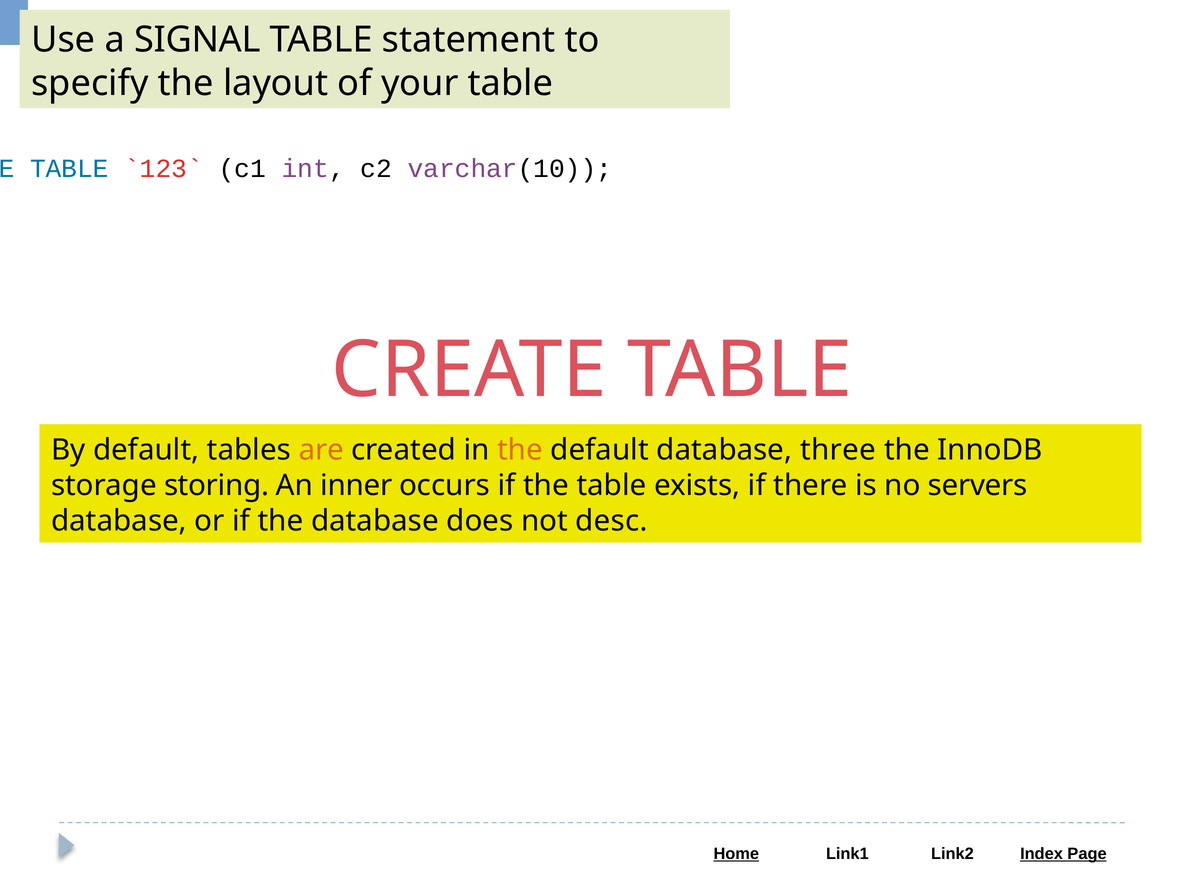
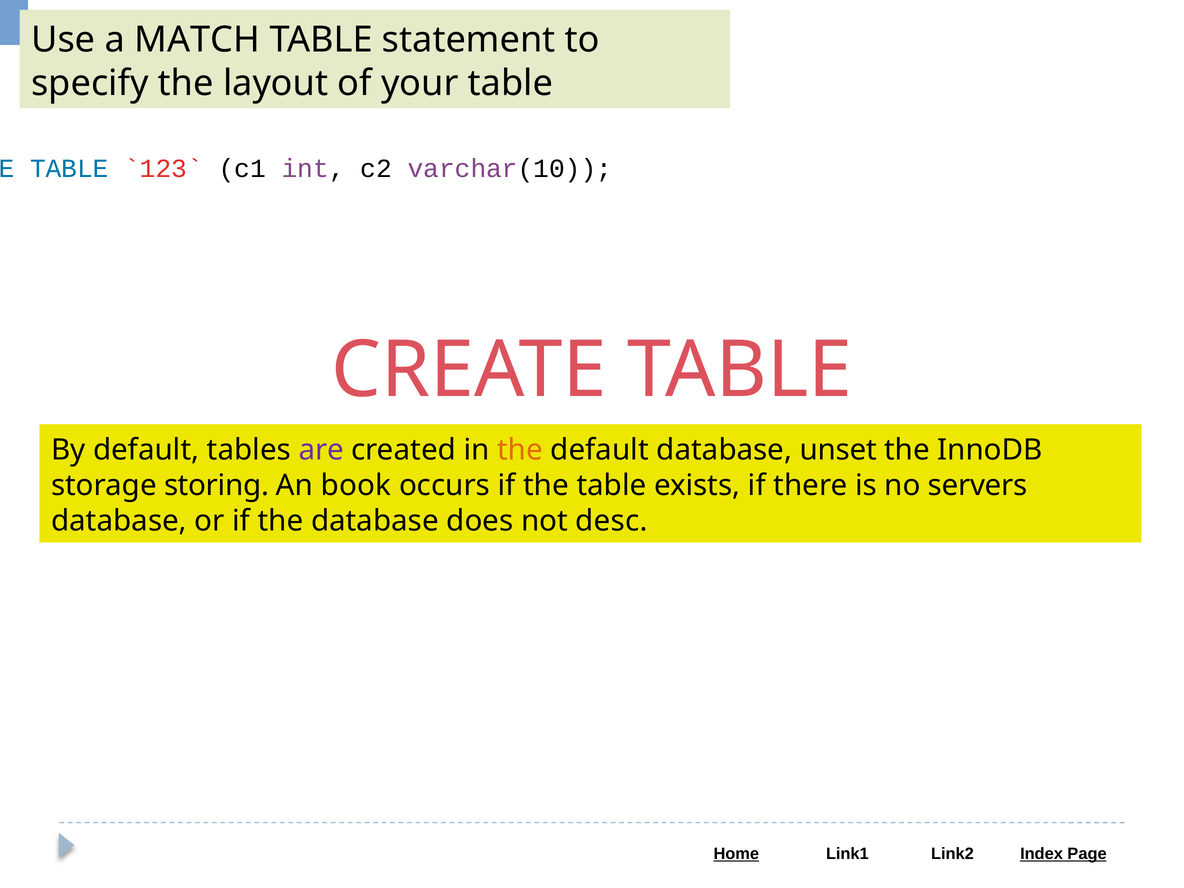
SIGNAL: SIGNAL -> MATCH
are colour: orange -> purple
three: three -> unset
inner: inner -> book
